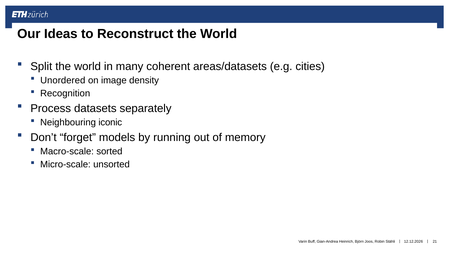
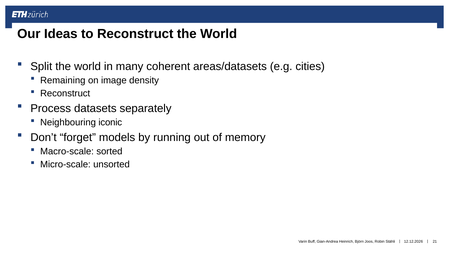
Unordered: Unordered -> Remaining
Recognition at (65, 93): Recognition -> Reconstruct
